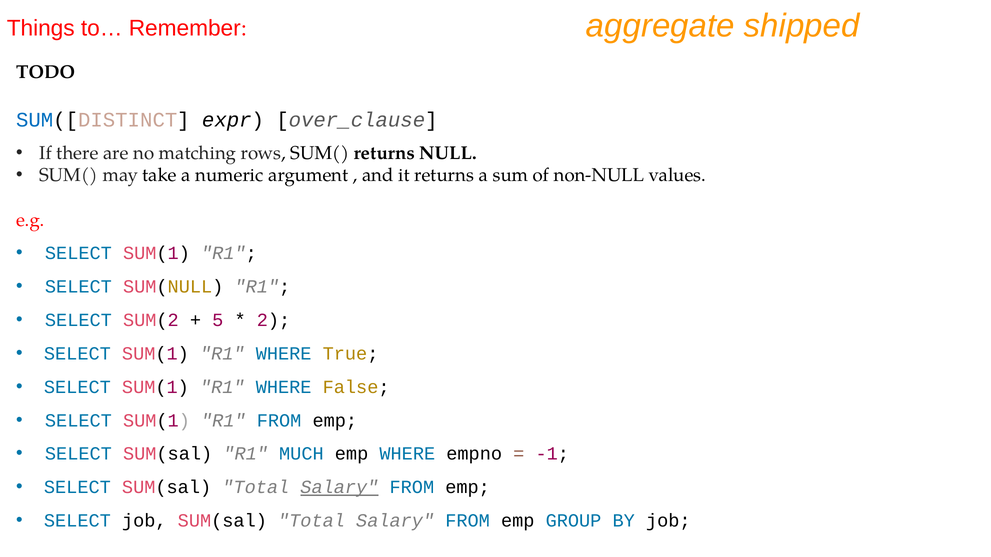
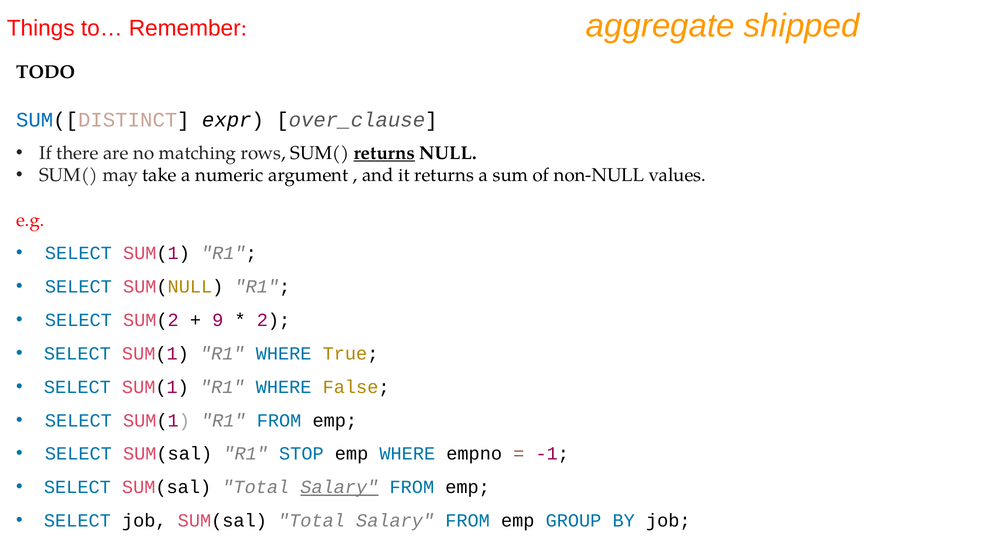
returns at (384, 153) underline: none -> present
5: 5 -> 9
MUCH: MUCH -> STOP
